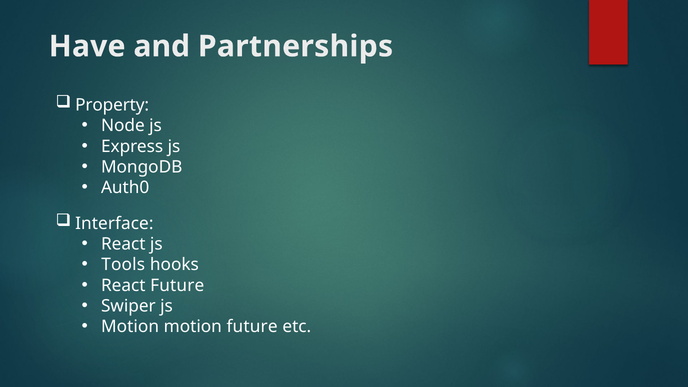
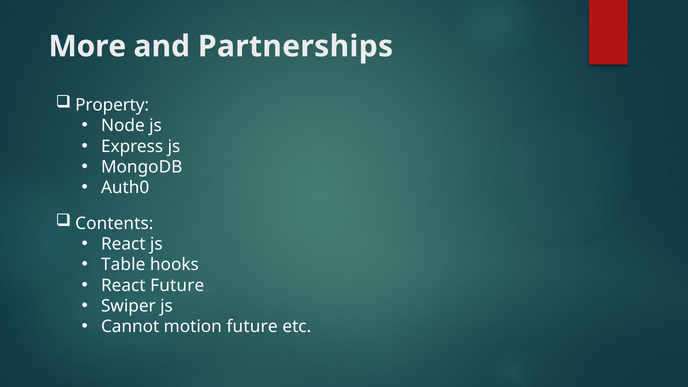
Have: Have -> More
Interface: Interface -> Contents
Tools: Tools -> Table
Motion at (130, 327): Motion -> Cannot
